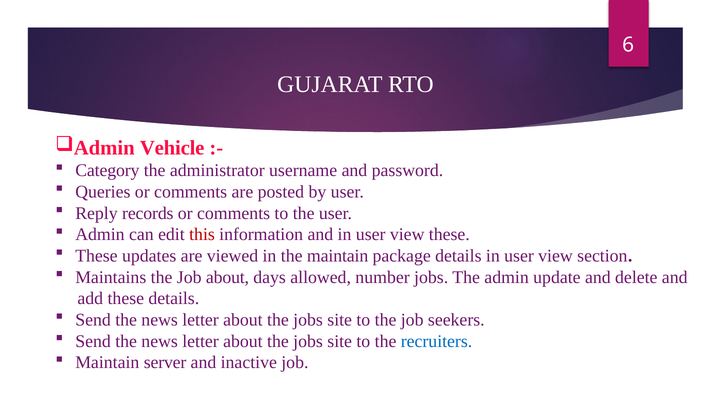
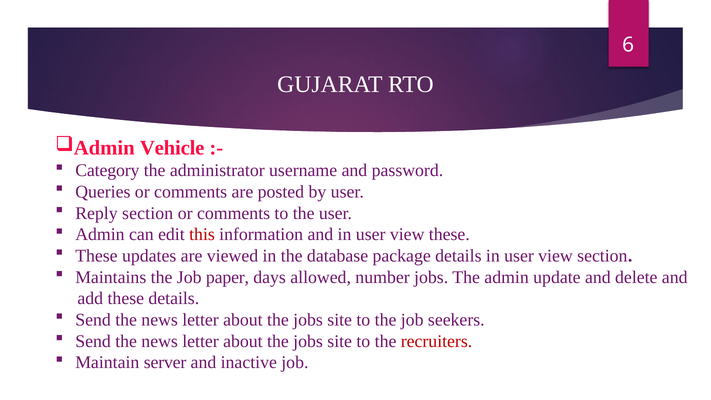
Reply records: records -> section
the maintain: maintain -> database
Job about: about -> paper
recruiters colour: blue -> red
